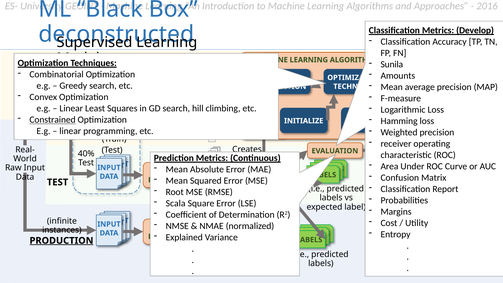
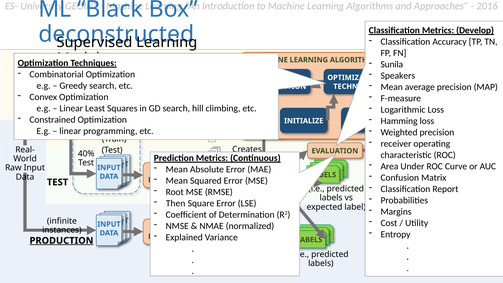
Amounts: Amounts -> Speakers
Constrained underline: present -> none
Scala: Scala -> Then
